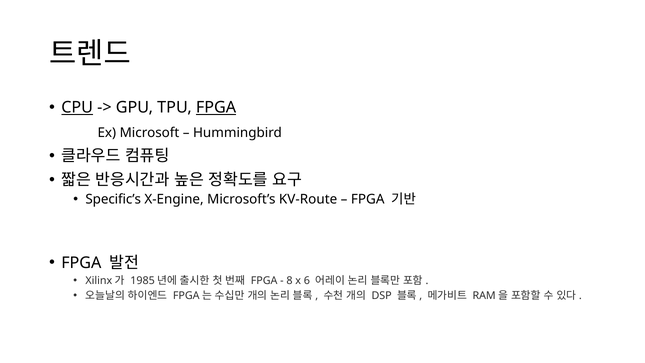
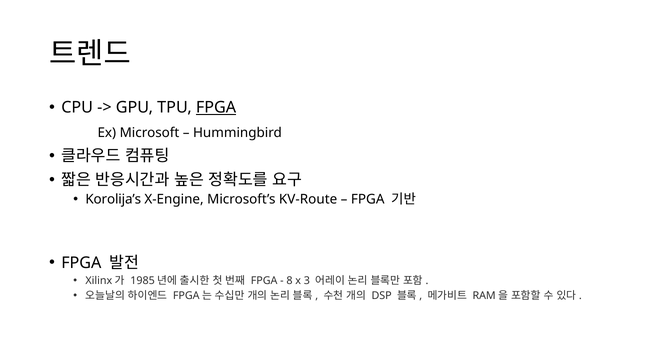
CPU underline: present -> none
Specific’s: Specific’s -> Korolija’s
6: 6 -> 3
